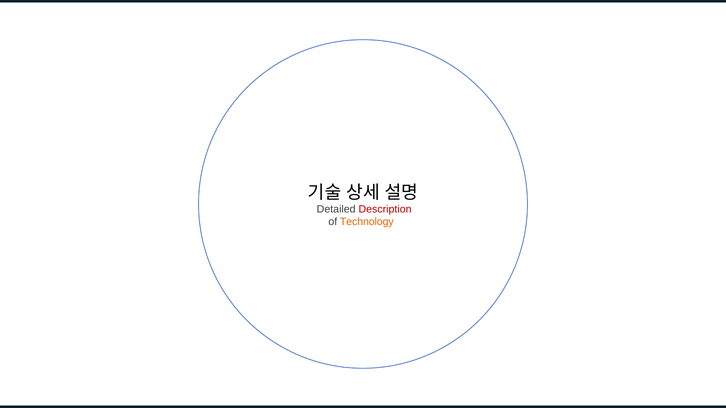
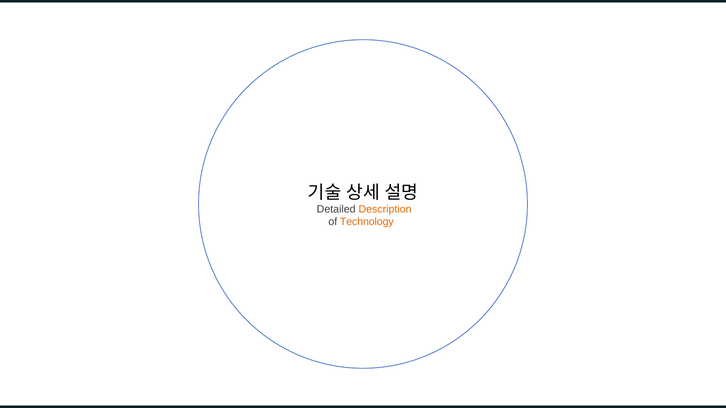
Description colour: red -> orange
